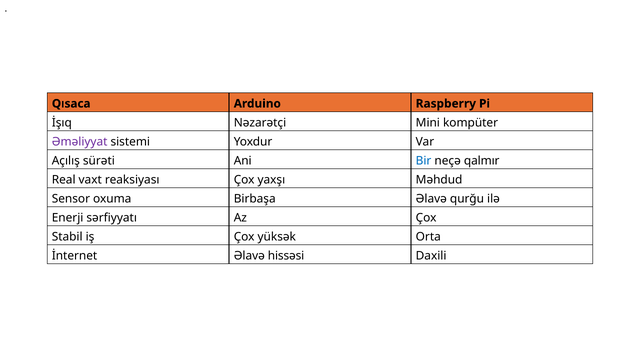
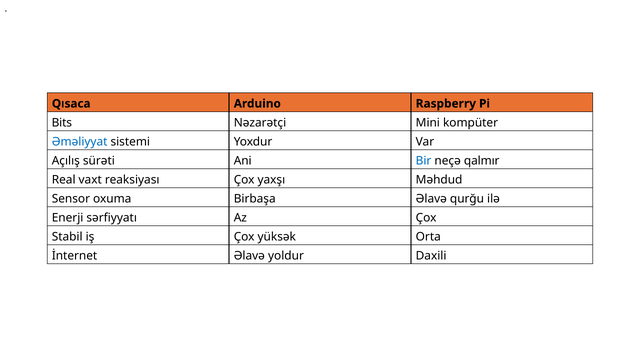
İşıq: İşıq -> Bits
Əməliyyat colour: purple -> blue
hissəsi: hissəsi -> yoldur
